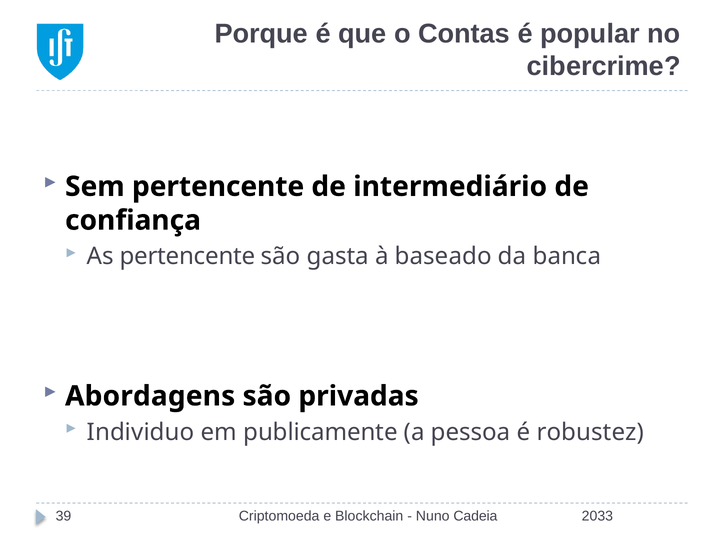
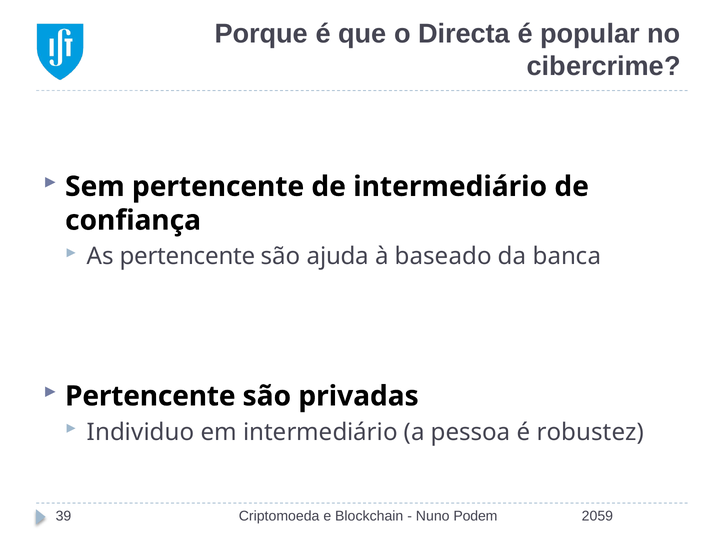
Contas: Contas -> Directa
gasta: gasta -> ajuda
Abordagens at (150, 396): Abordagens -> Pertencente
em publicamente: publicamente -> intermediário
Cadeia: Cadeia -> Podem
2033: 2033 -> 2059
